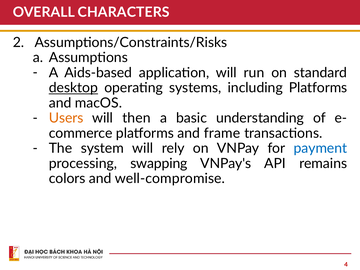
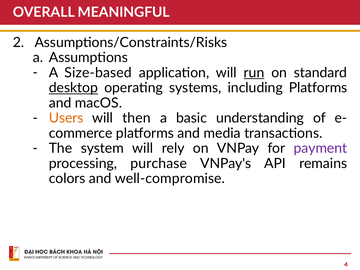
CHARACTERS: CHARACTERS -> MEANINGFUL
Aids-based: Aids-based -> Size-based
run underline: none -> present
frame: frame -> media
payment colour: blue -> purple
swapping: swapping -> purchase
